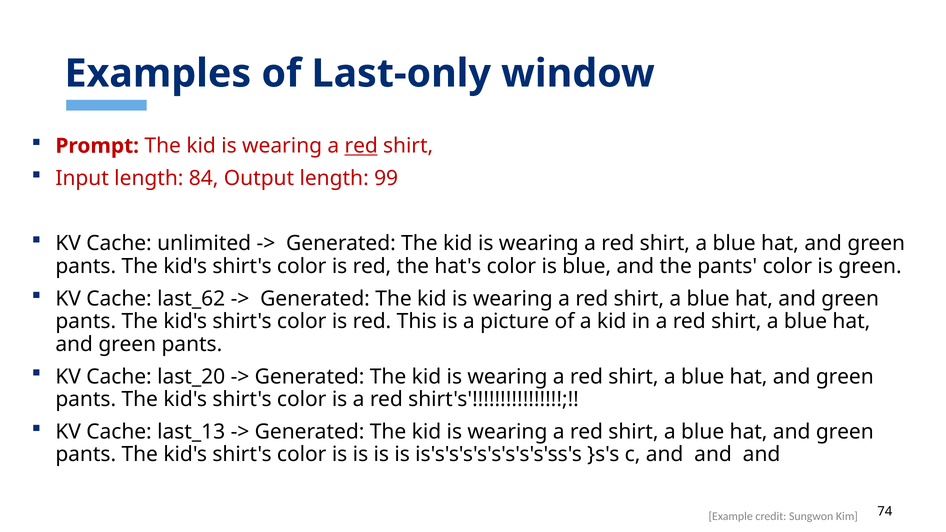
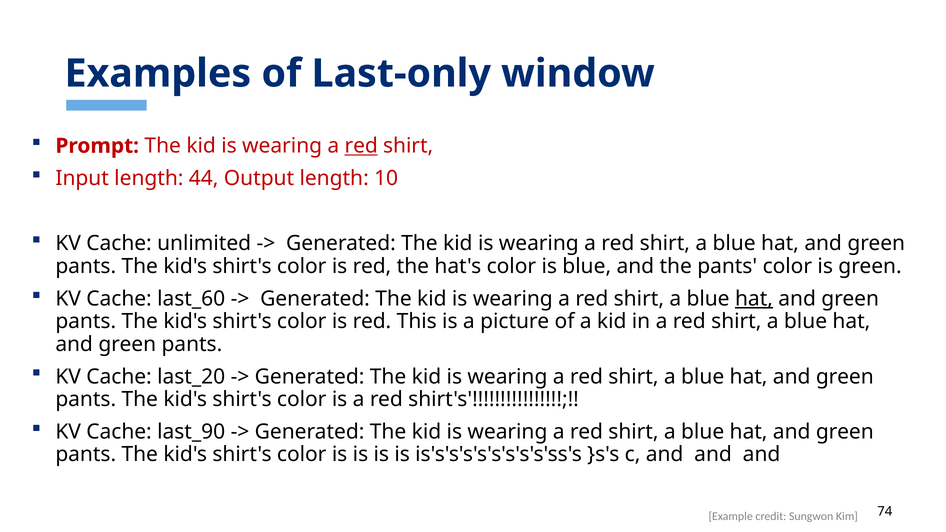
84: 84 -> 44
99: 99 -> 10
last_62: last_62 -> last_60
hat at (754, 299) underline: none -> present
last_13: last_13 -> last_90
